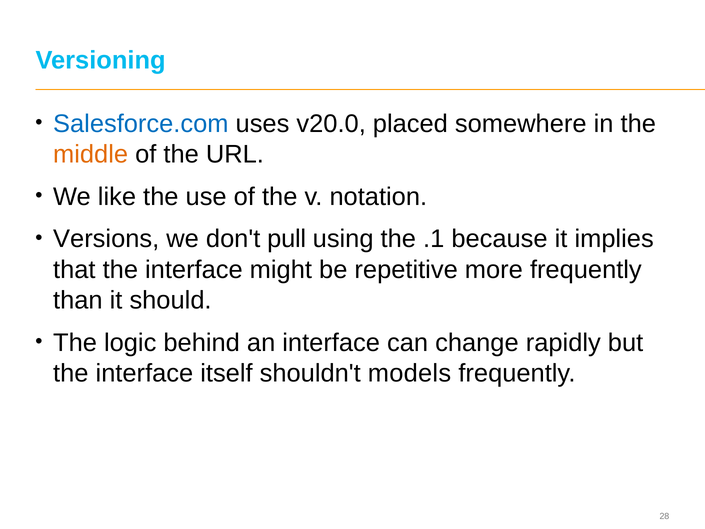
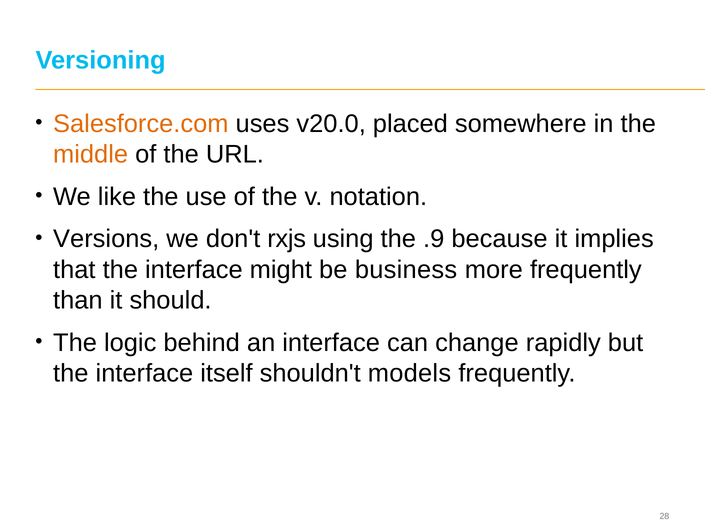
Salesforce.com colour: blue -> orange
pull: pull -> rxjs
.1: .1 -> .9
repetitive: repetitive -> business
